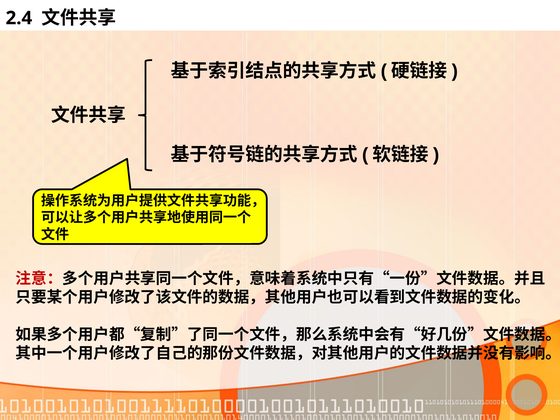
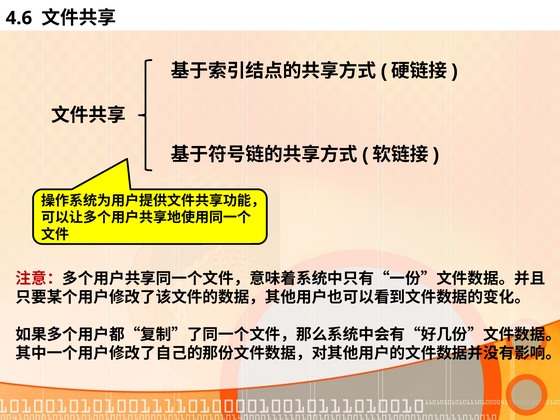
2.4: 2.4 -> 4.6
